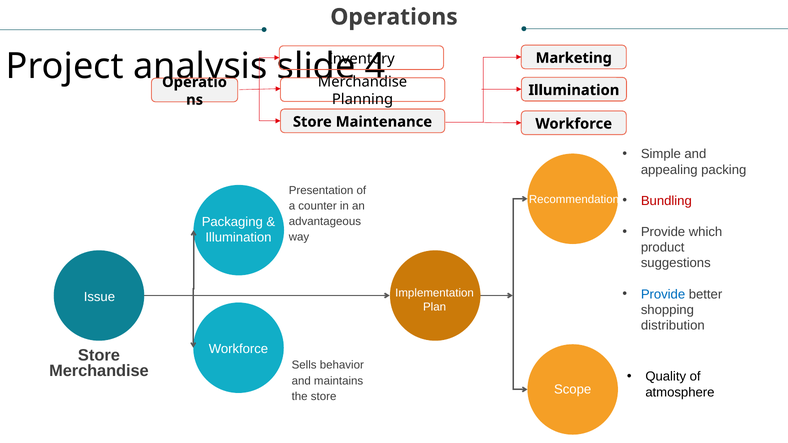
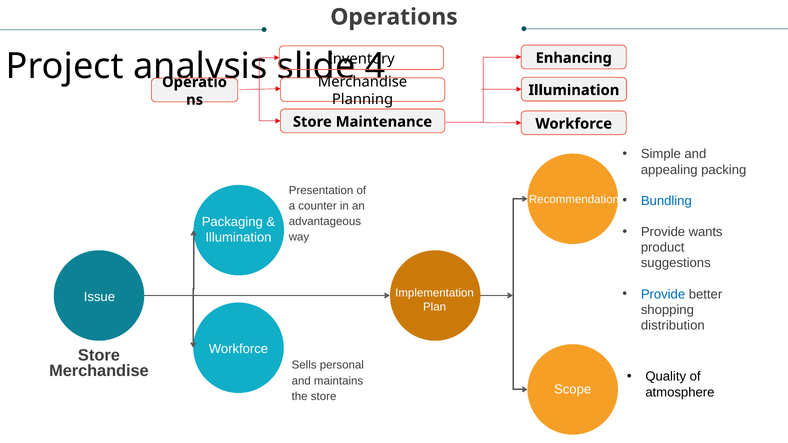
Marketing: Marketing -> Enhancing
Bundling colour: red -> blue
which: which -> wants
behavior: behavior -> personal
